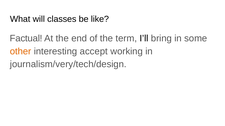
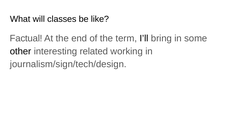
other colour: orange -> black
accept: accept -> related
journalism/very/tech/design: journalism/very/tech/design -> journalism/sign/tech/design
